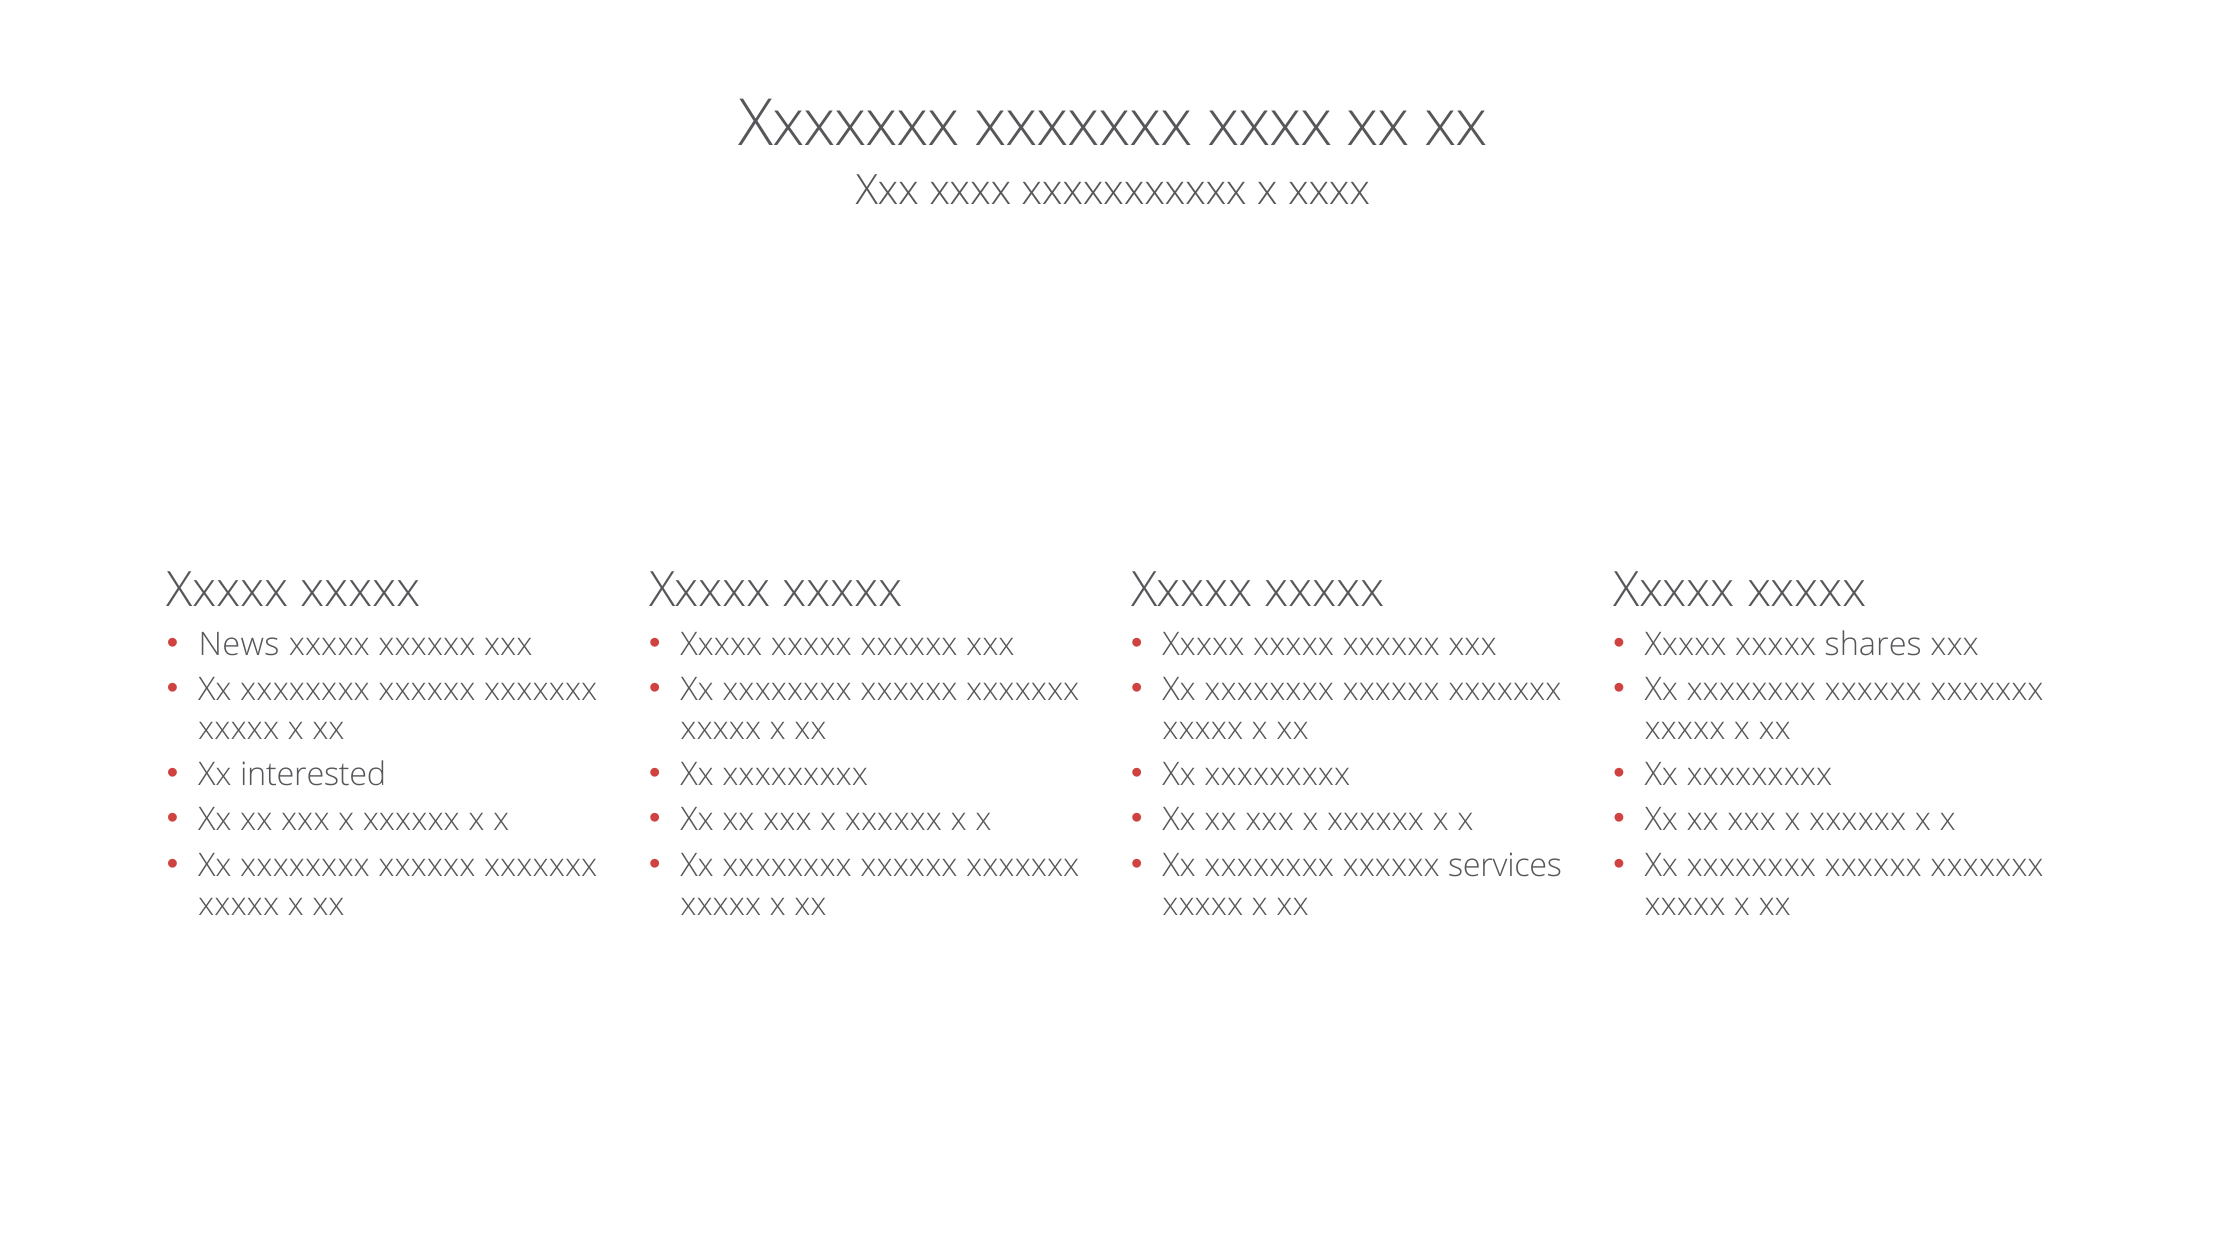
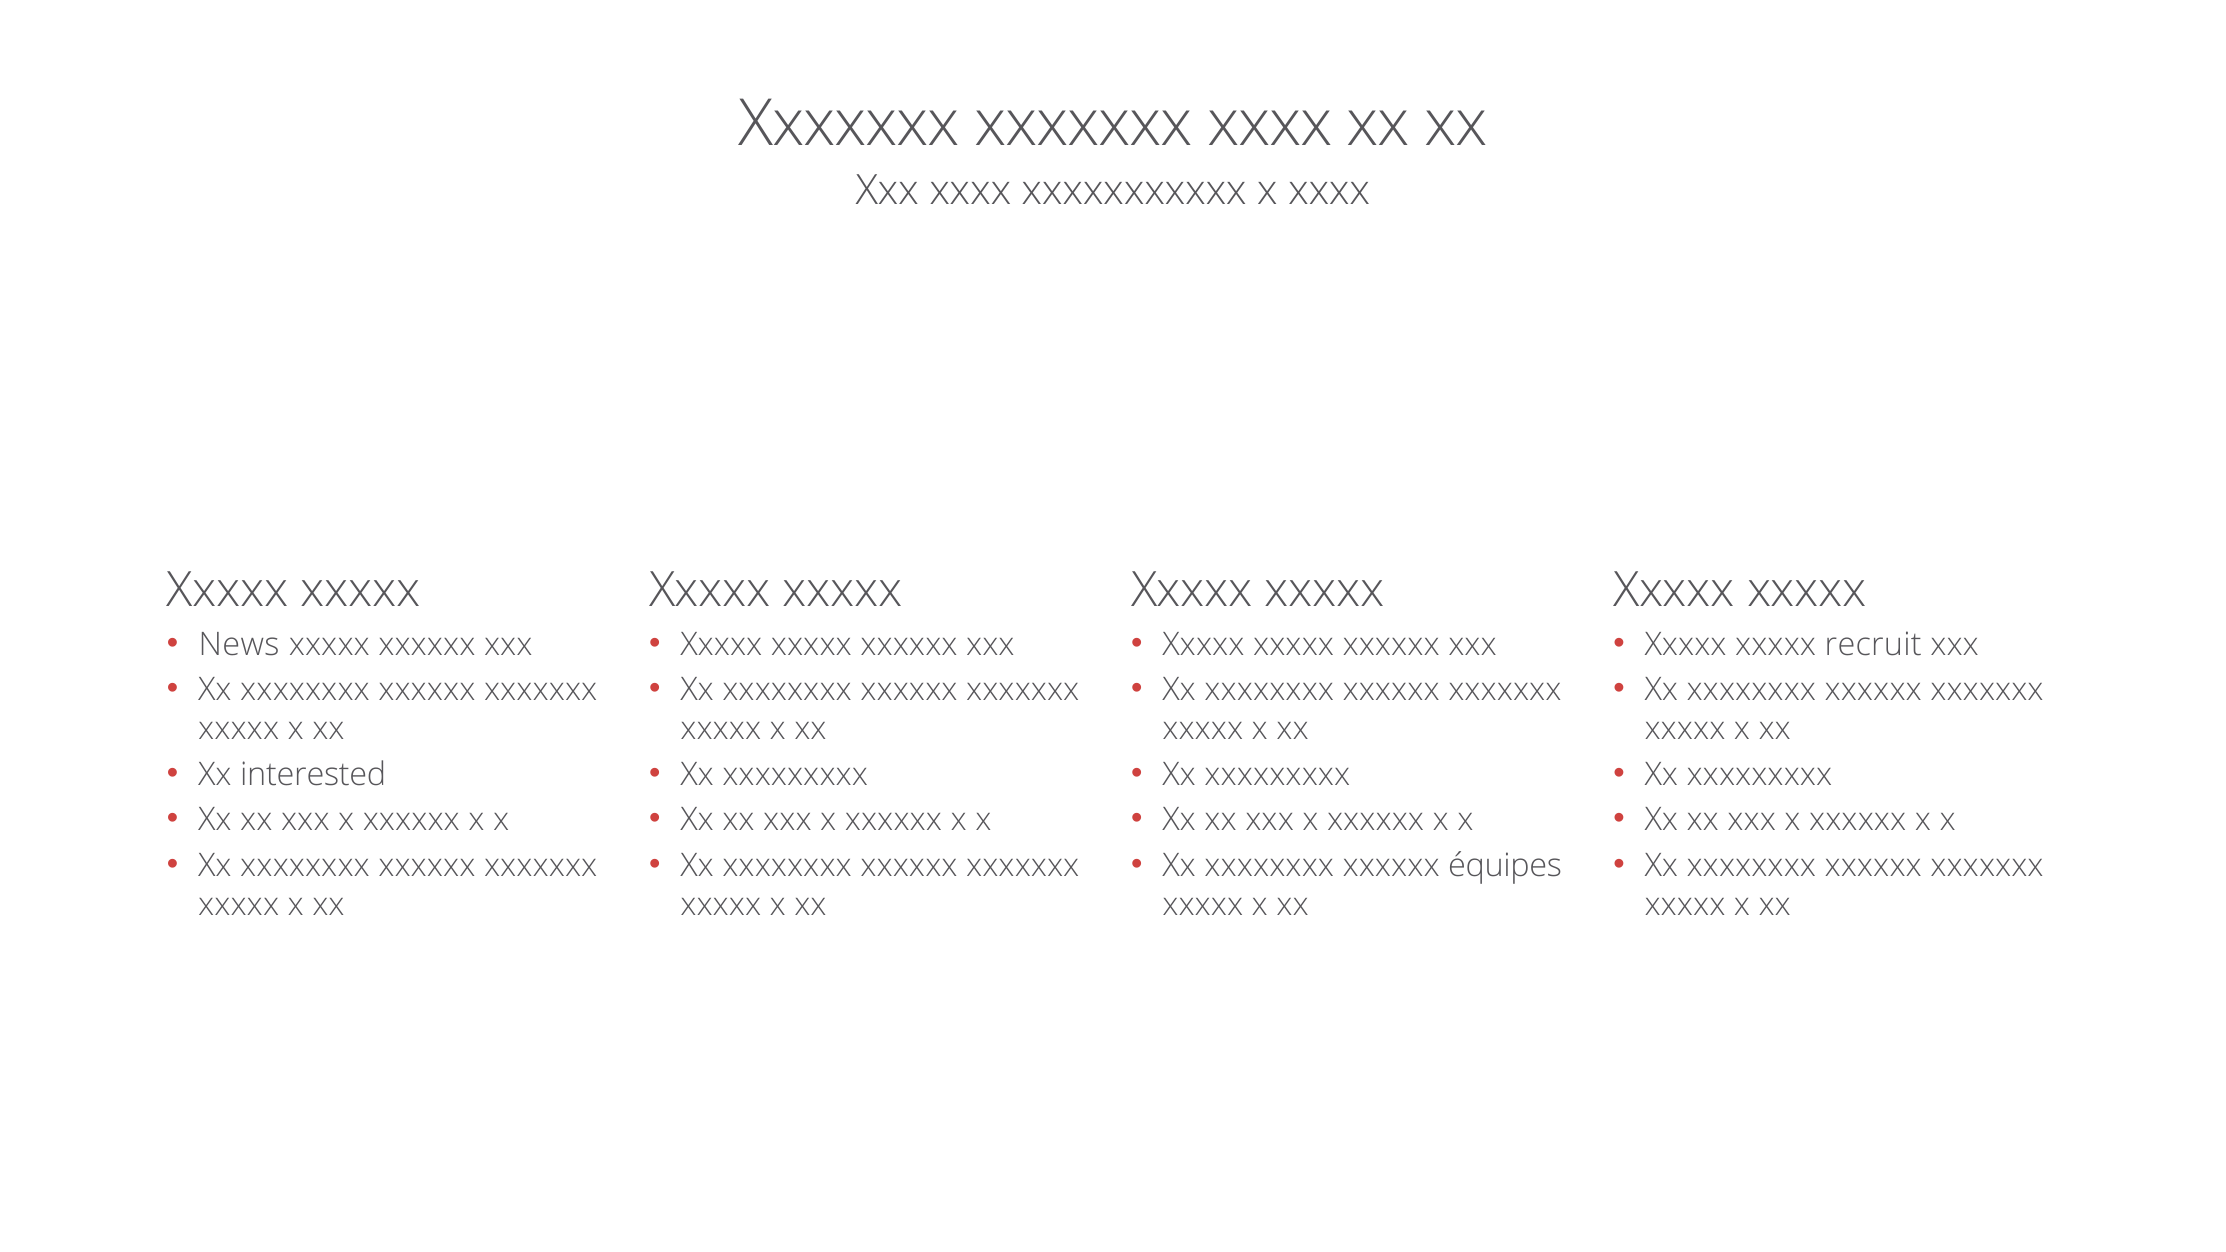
shares: shares -> recruit
services: services -> équipes
